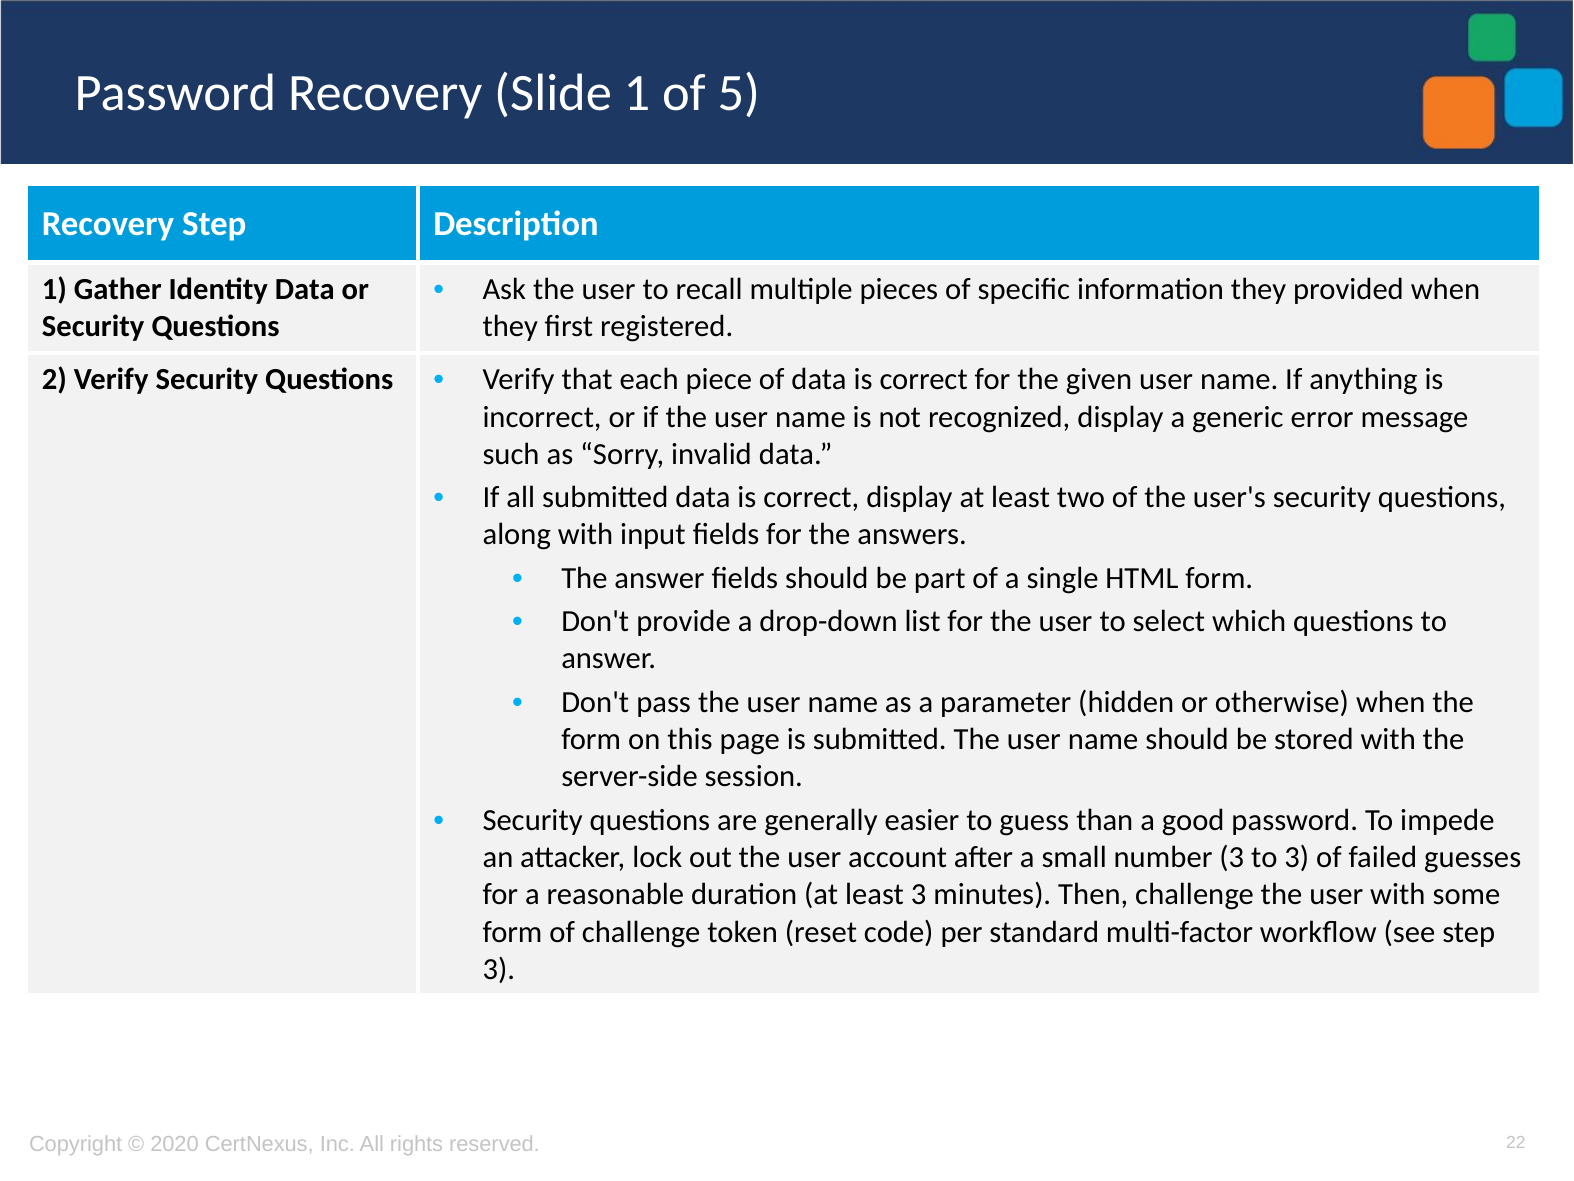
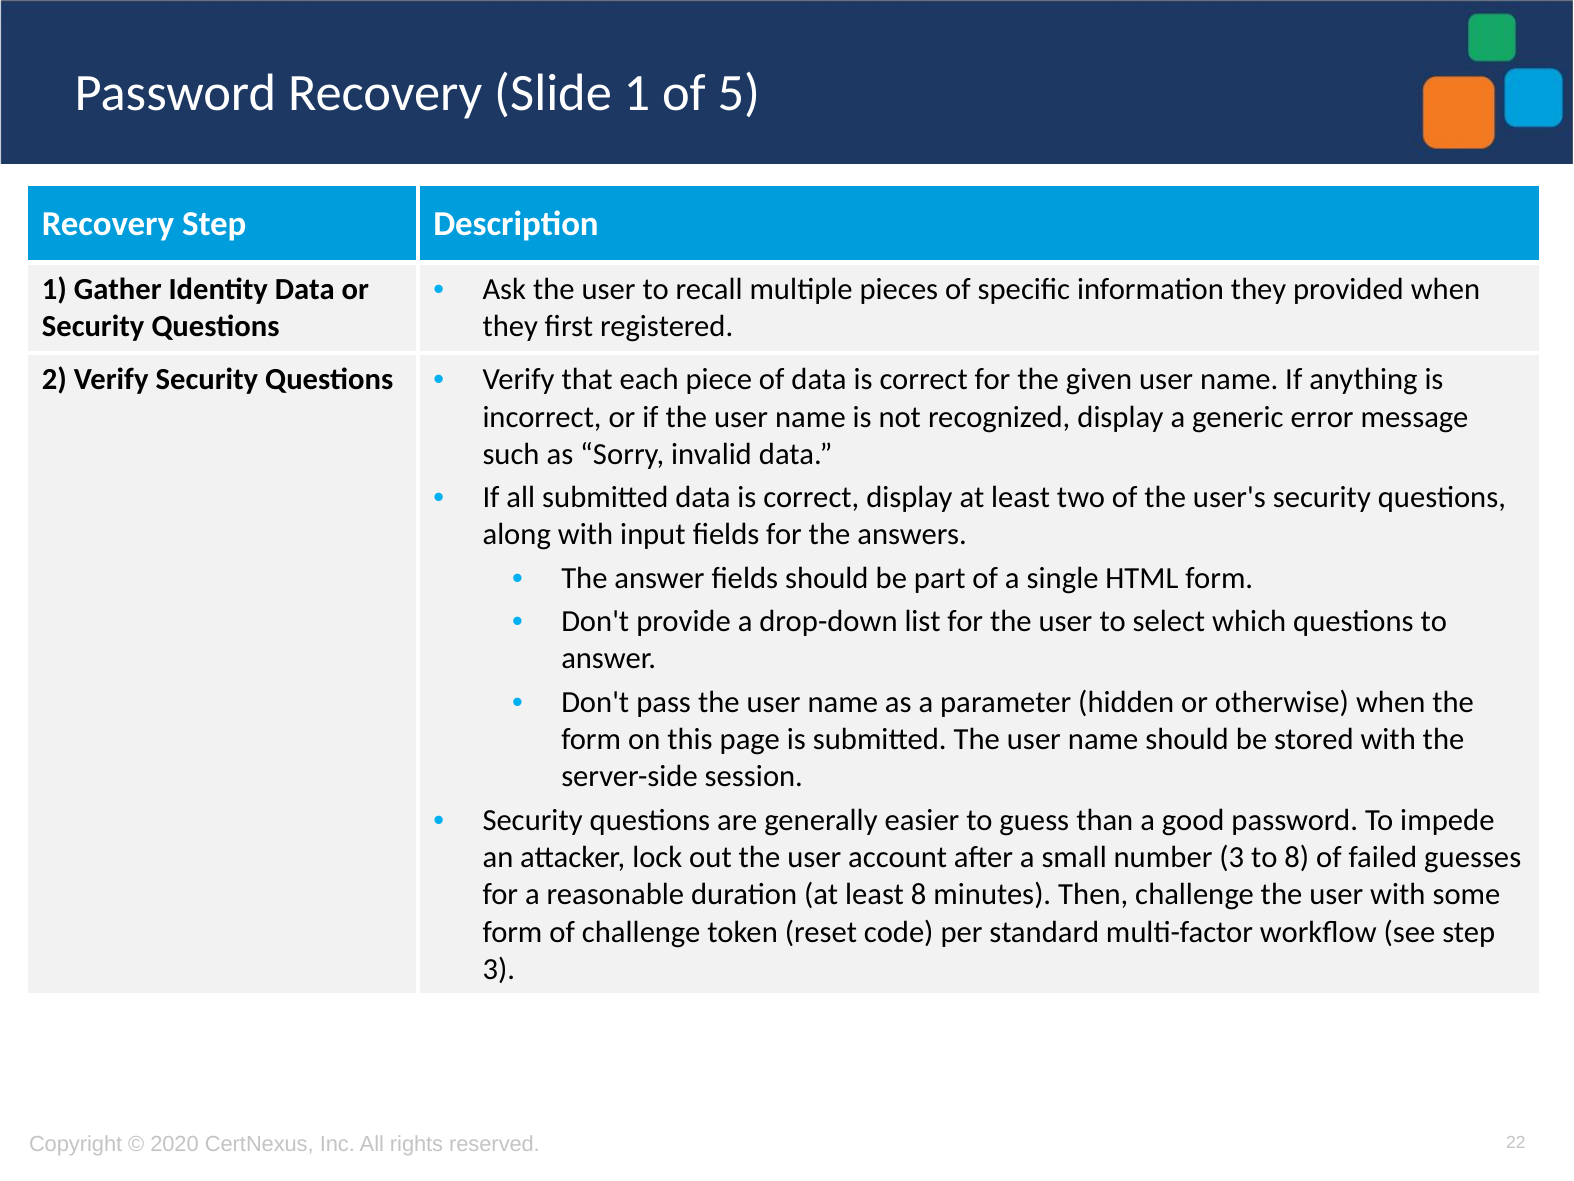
to 3: 3 -> 8
least 3: 3 -> 8
